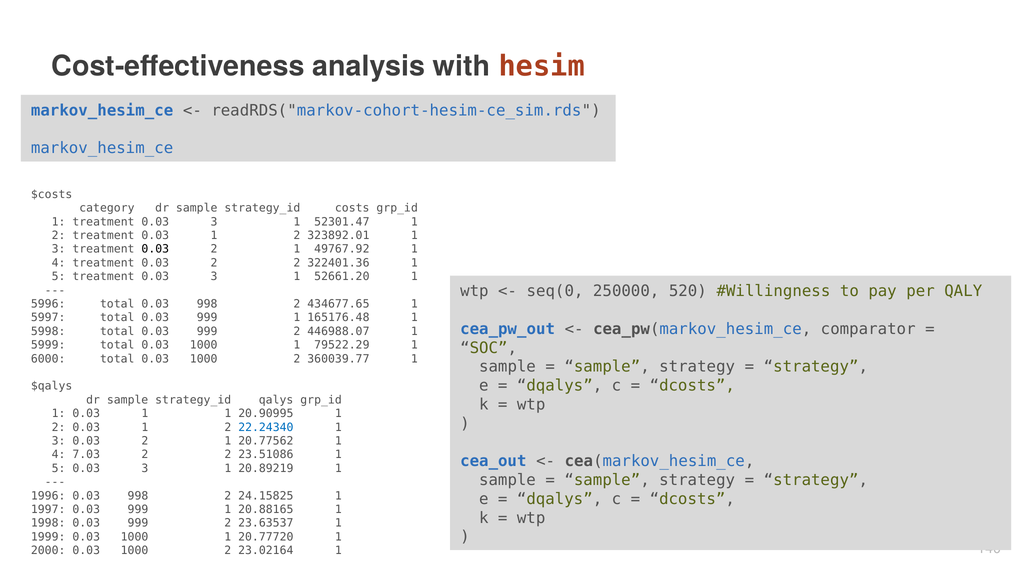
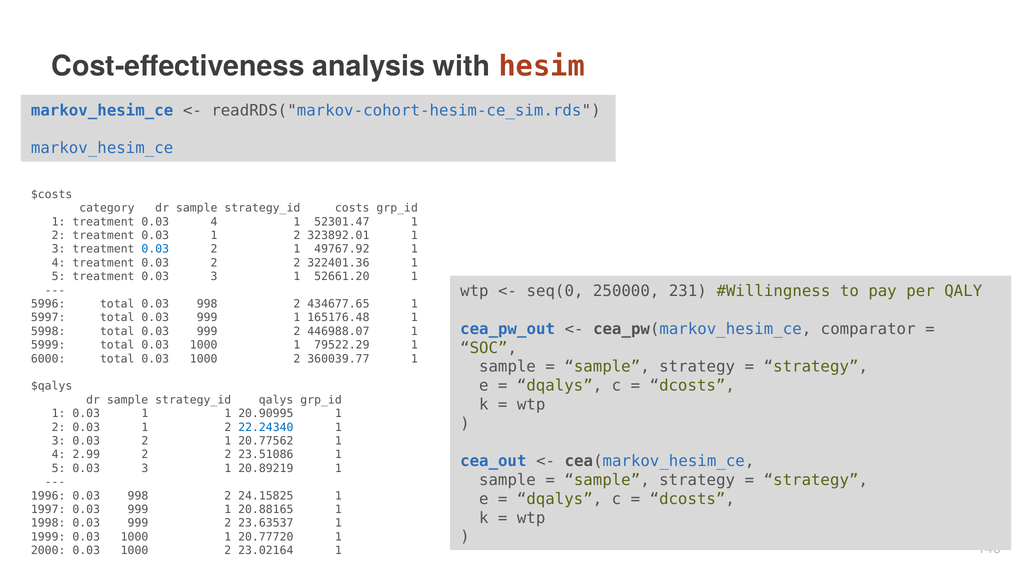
1 treatment 0.03 3: 3 -> 4
0.03 at (155, 249) colour: black -> blue
520: 520 -> 231
7.03: 7.03 -> 2.99
